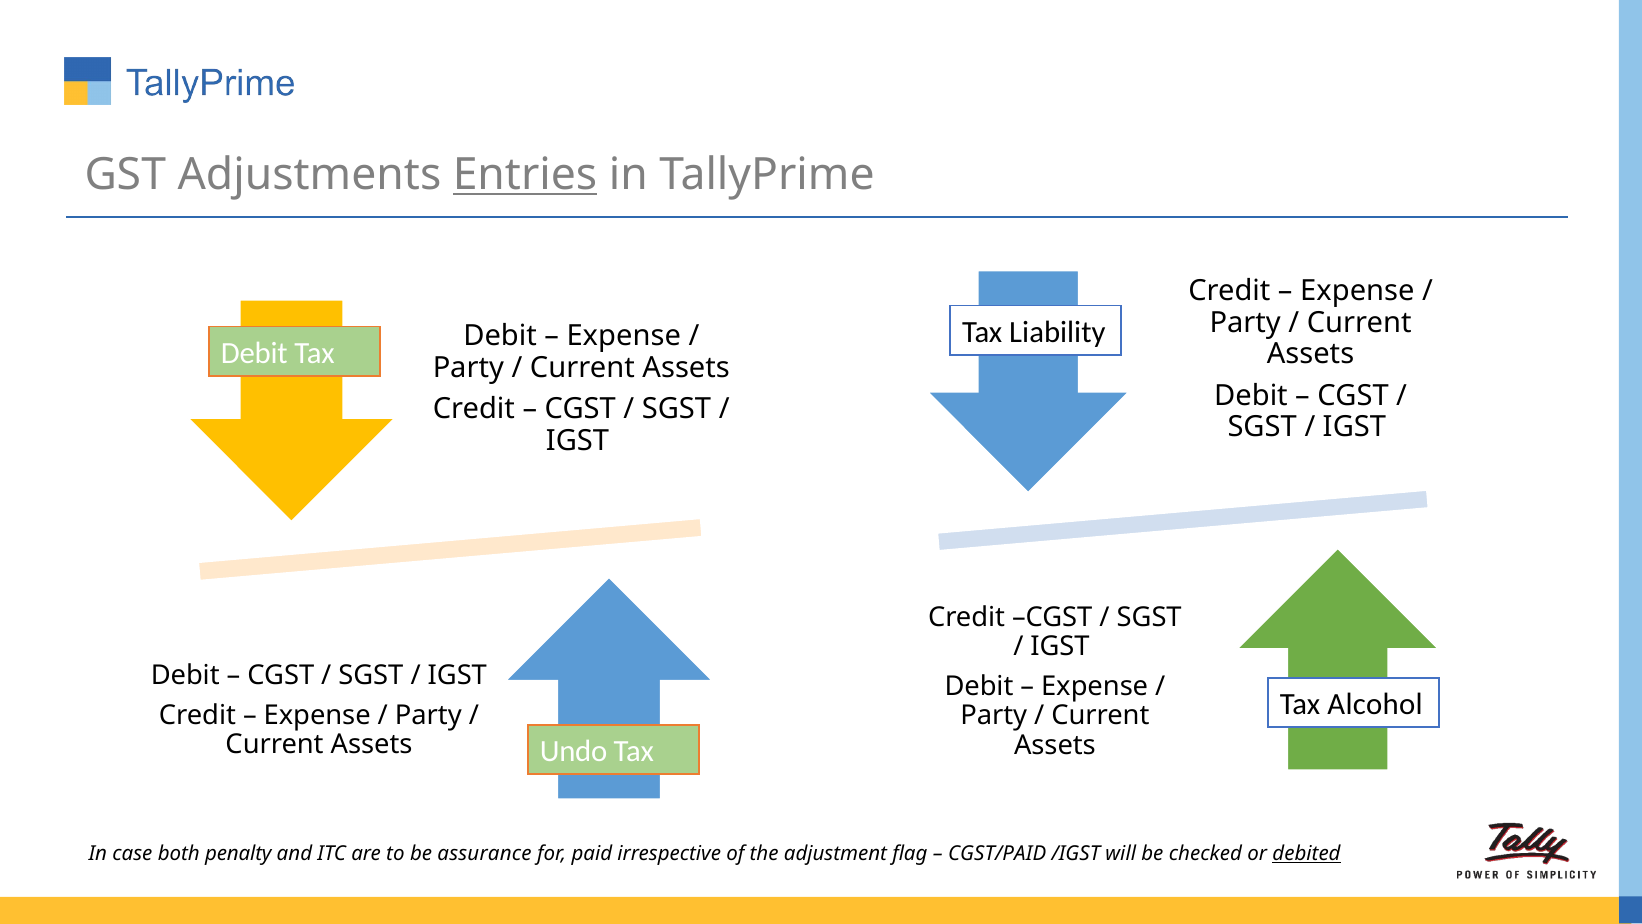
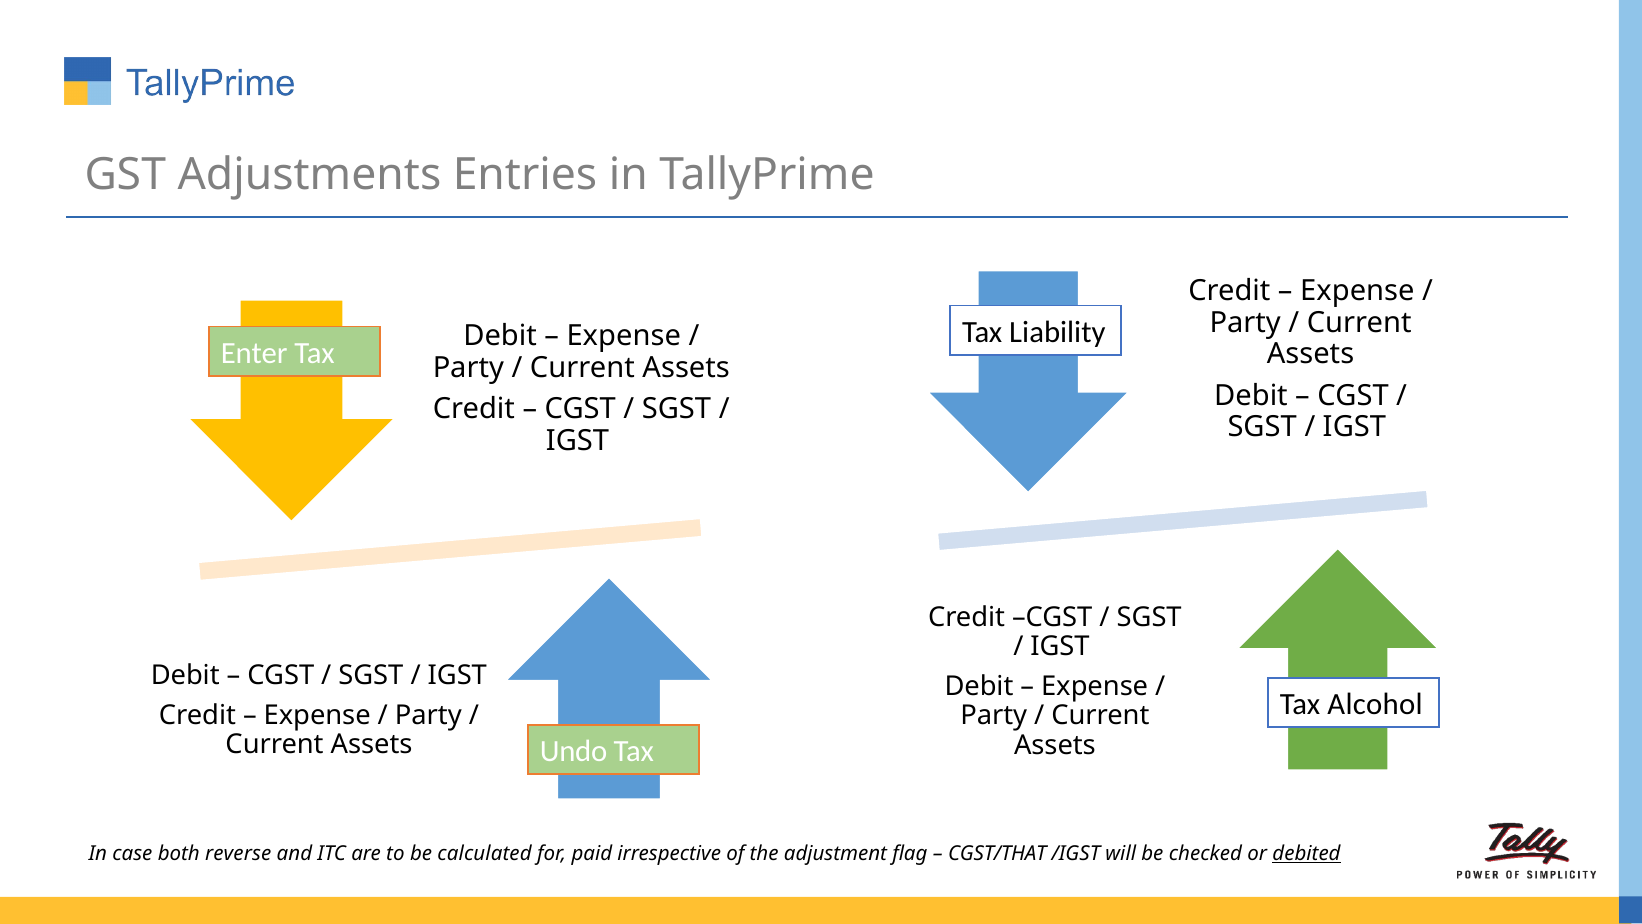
Entries underline: present -> none
Debit at (254, 353): Debit -> Enter
penalty: penalty -> reverse
assurance: assurance -> calculated
CGST/PAID: CGST/PAID -> CGST/THAT
